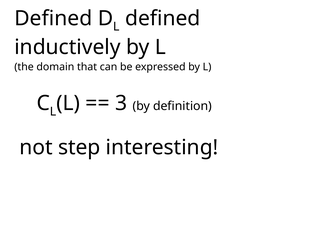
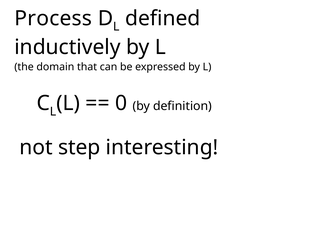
Defined at (53, 18): Defined -> Process
3: 3 -> 0
